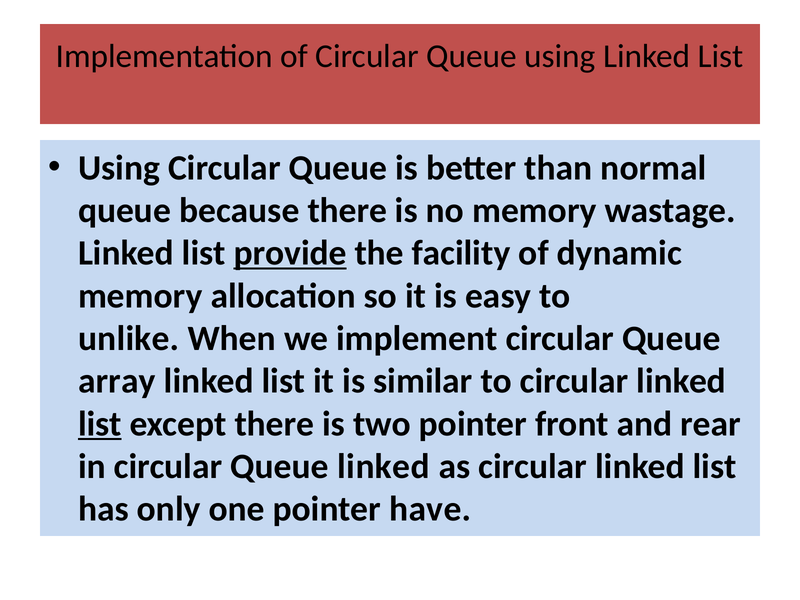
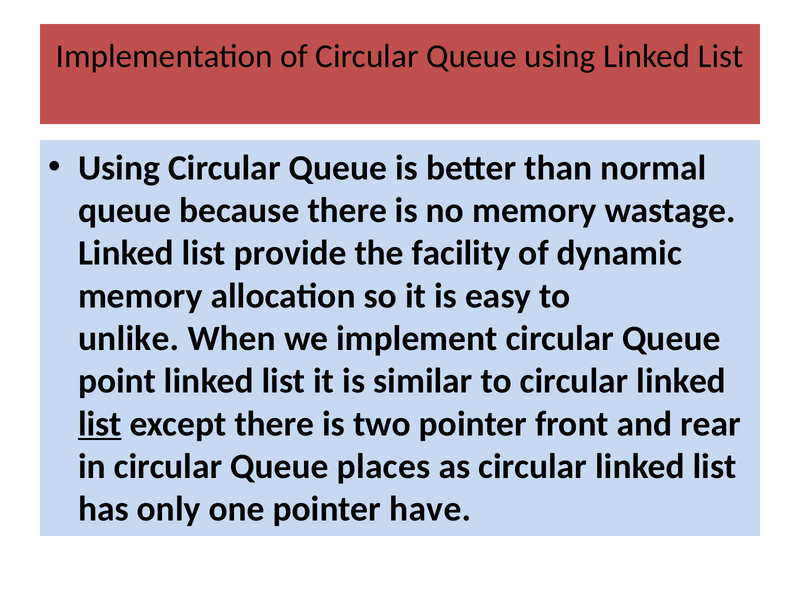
provide underline: present -> none
array: array -> point
Queue linked: linked -> places
